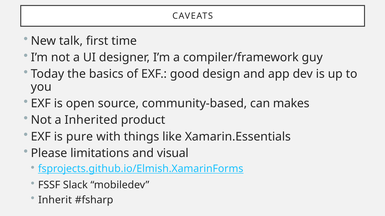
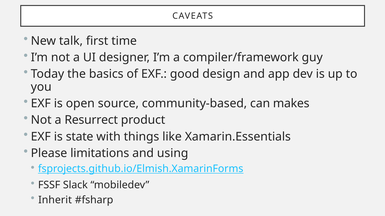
Inherited: Inherited -> Resurrect
pure: pure -> state
visual: visual -> using
